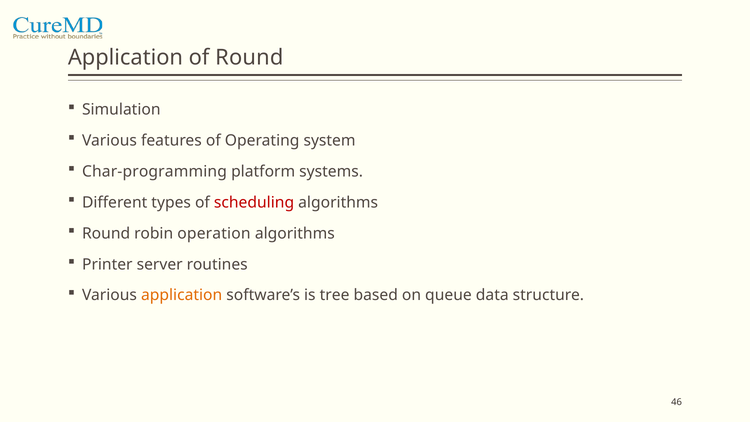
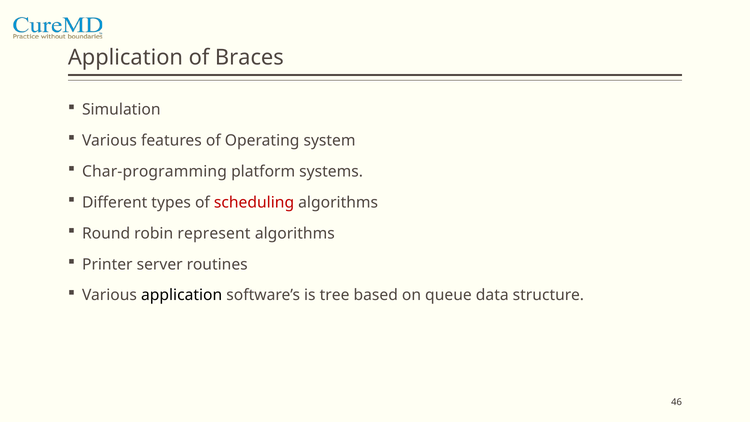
of Round: Round -> Braces
operation: operation -> represent
application at (182, 295) colour: orange -> black
